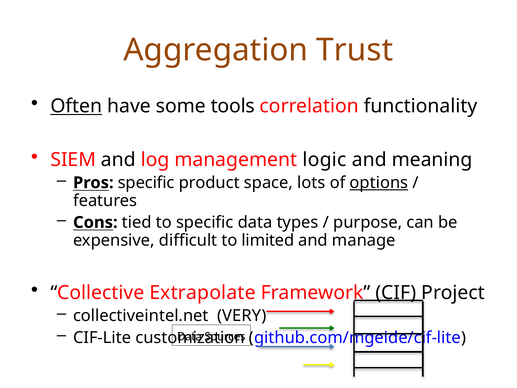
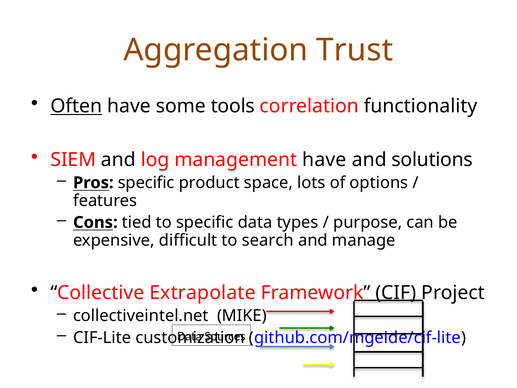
management logic: logic -> have
meaning: meaning -> solutions
options underline: present -> none
limited: limited -> search
VERY: VERY -> MIKE
